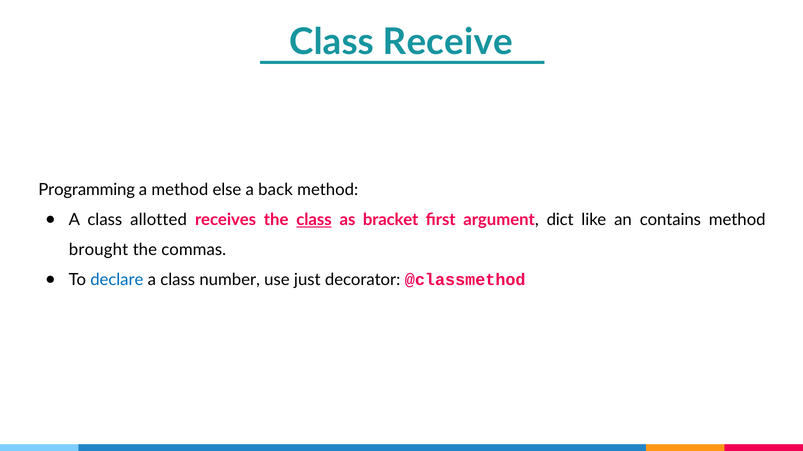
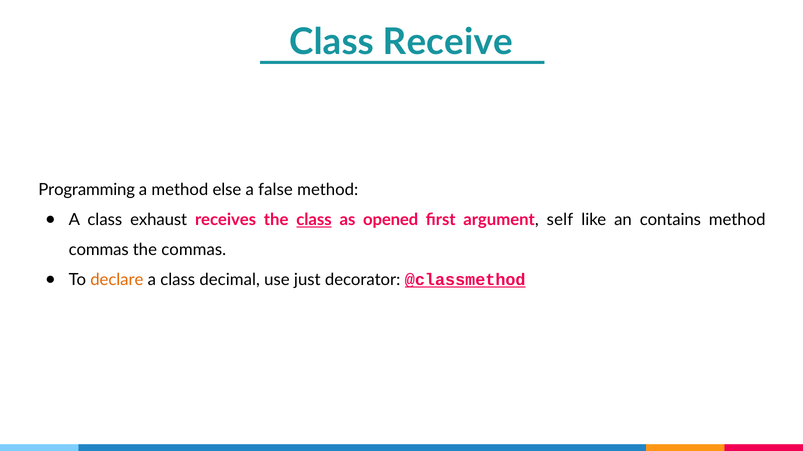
back: back -> false
allotted: allotted -> exhaust
bracket: bracket -> opened
dict: dict -> self
brought at (99, 250): brought -> commas
declare colour: blue -> orange
number: number -> decimal
@classmethod underline: none -> present
